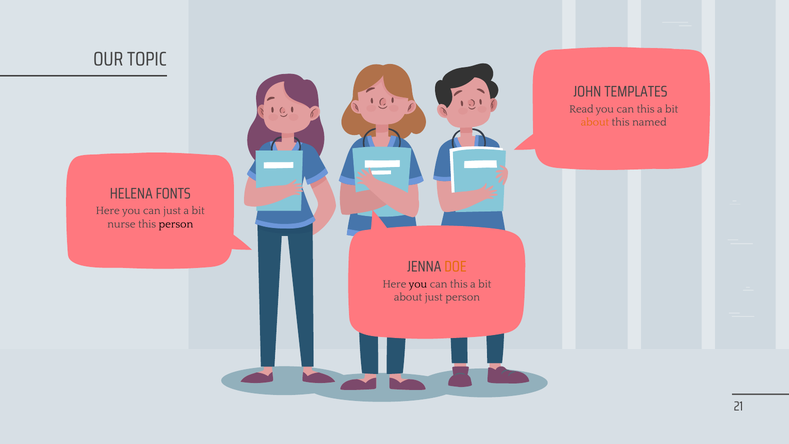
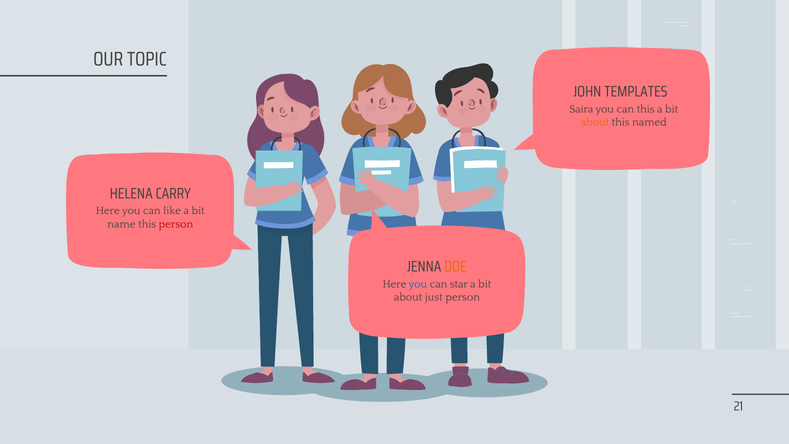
Read: Read -> Saira
FONTS: FONTS -> CARRY
can just: just -> like
nurse: nurse -> name
person at (176, 224) colour: black -> red
you at (418, 284) colour: black -> blue
this at (459, 284): this -> star
